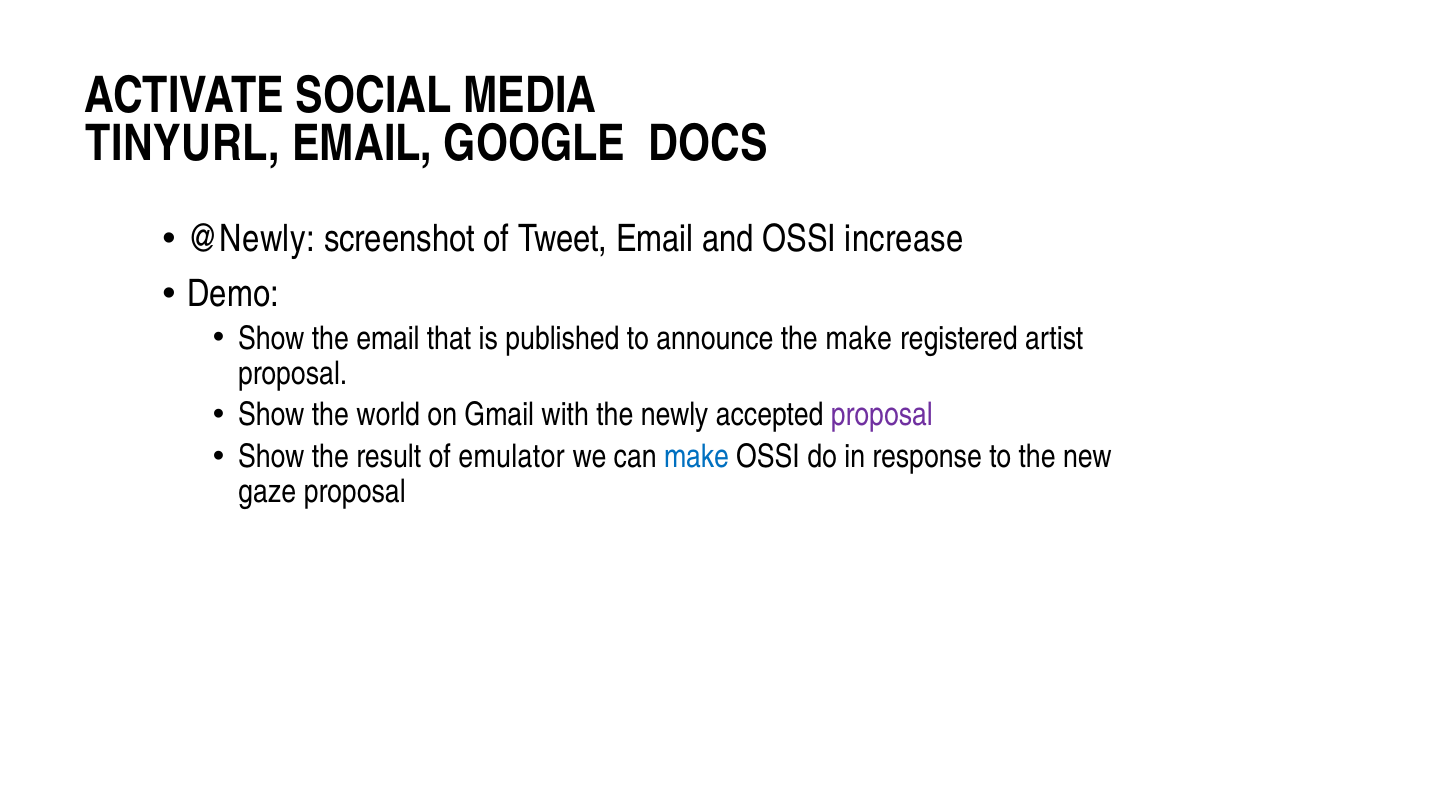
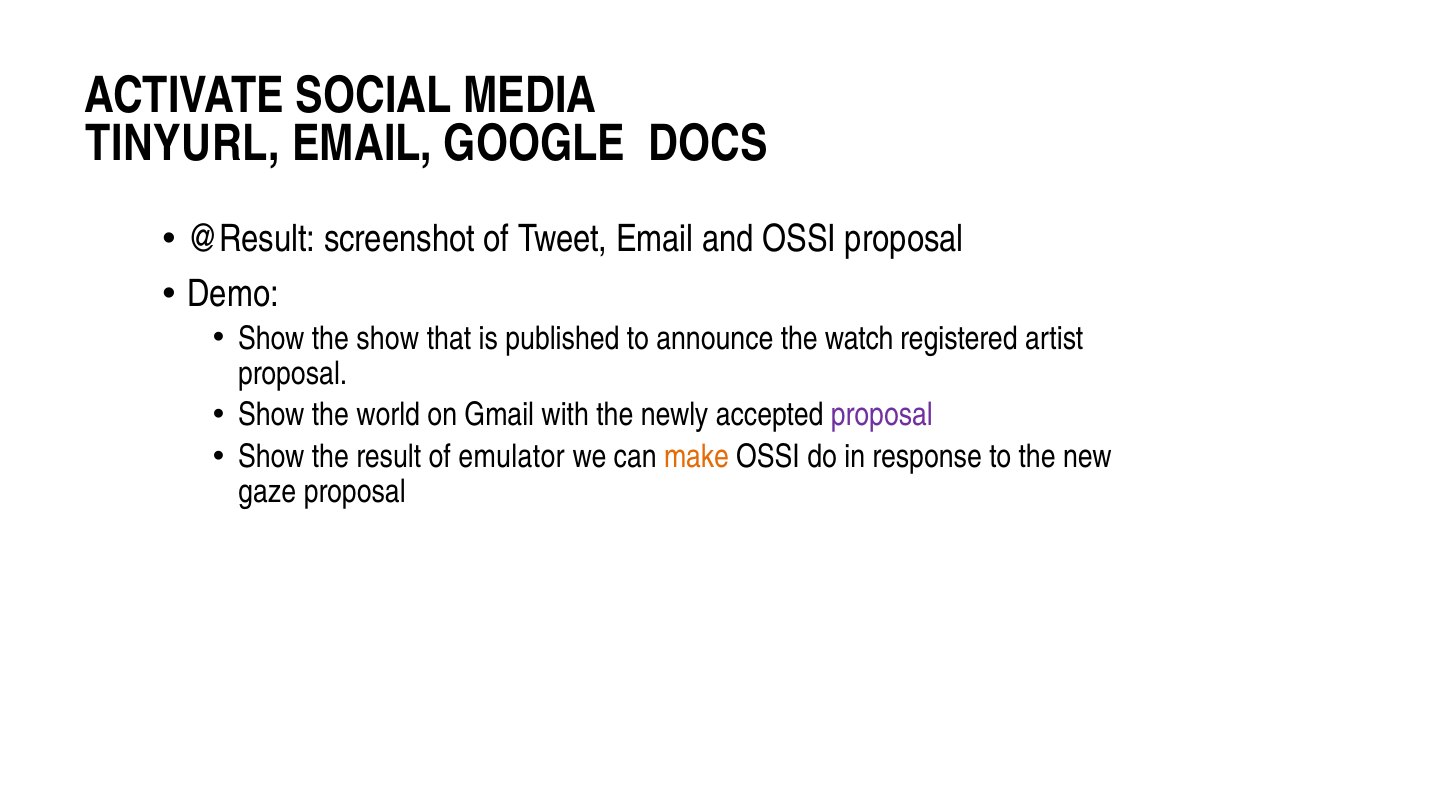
@Newly: @Newly -> @Result
OSSI increase: increase -> proposal
the email: email -> show
the make: make -> watch
make at (697, 456) colour: blue -> orange
